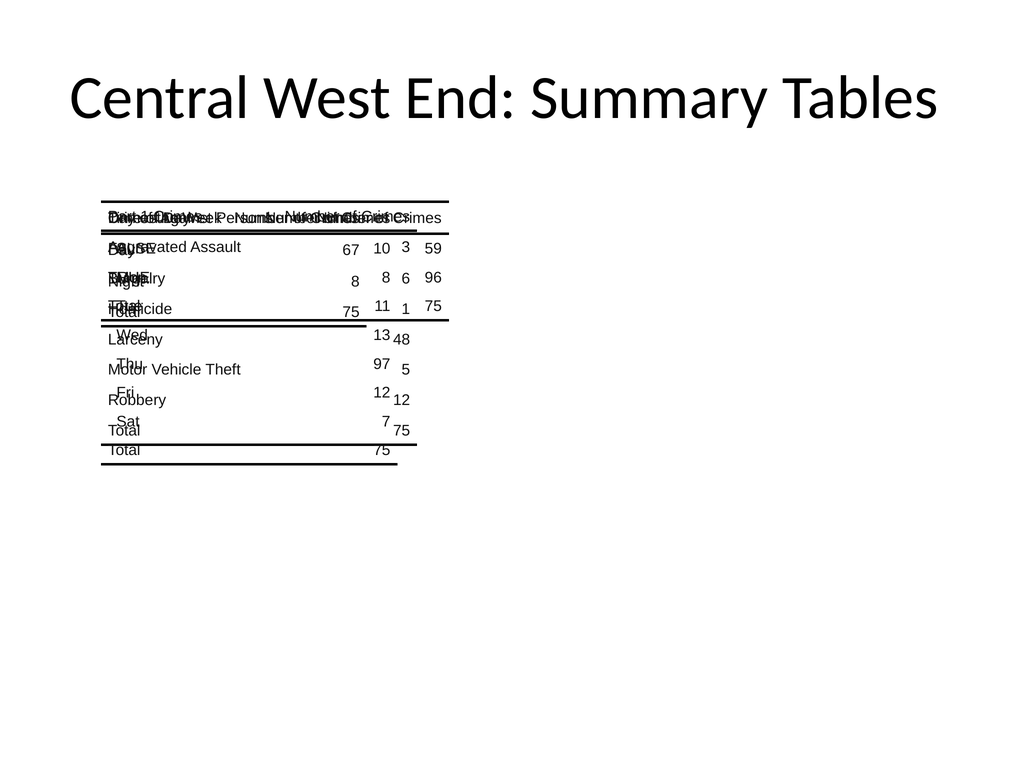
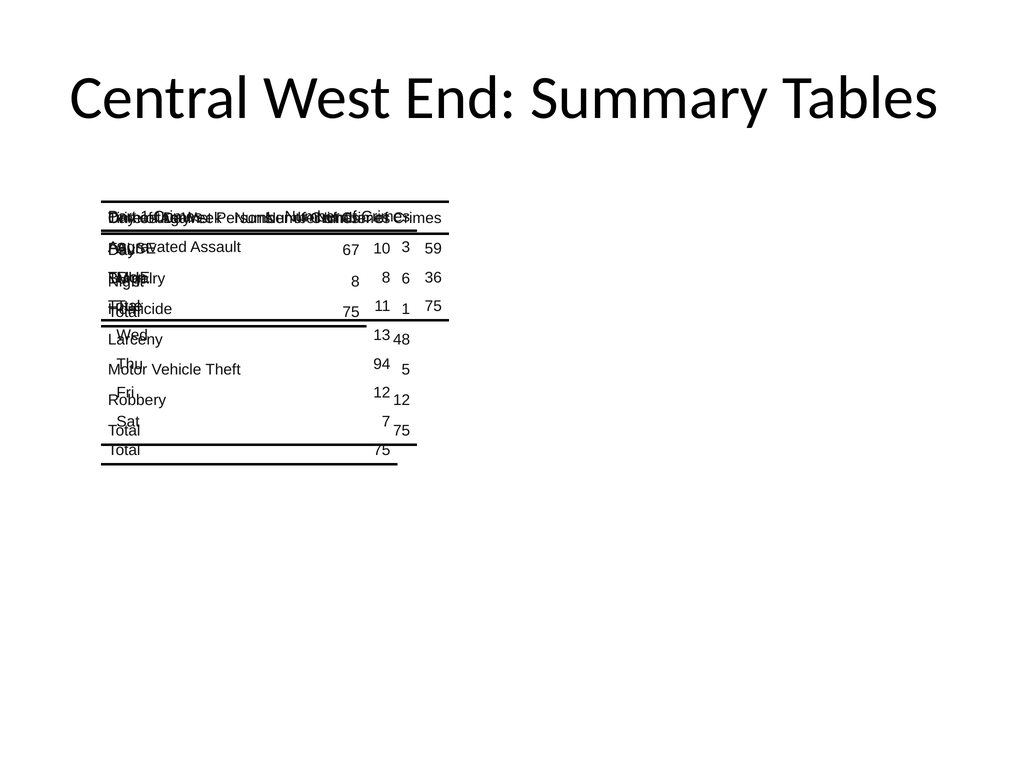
96: 96 -> 36
97: 97 -> 94
